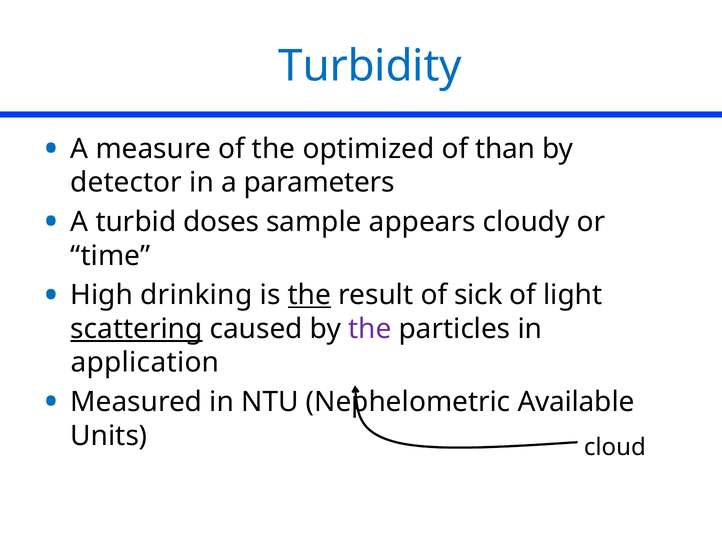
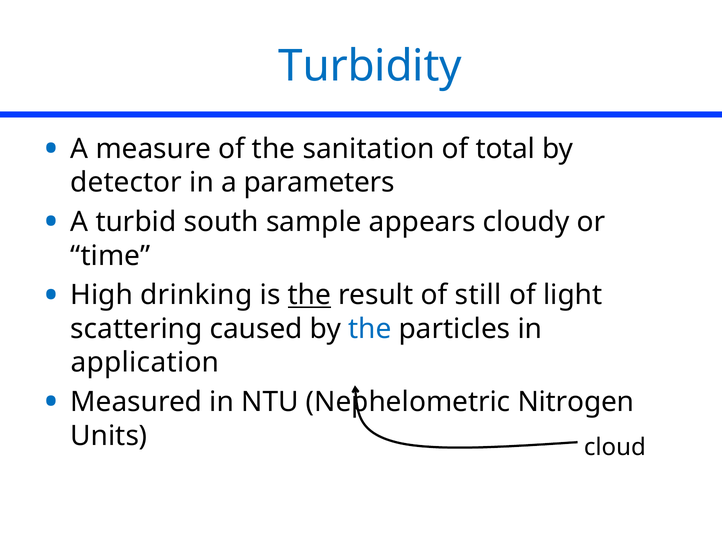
optimized: optimized -> sanitation
than: than -> total
doses: doses -> south
sick: sick -> still
scattering underline: present -> none
the at (370, 329) colour: purple -> blue
Available: Available -> Nitrogen
